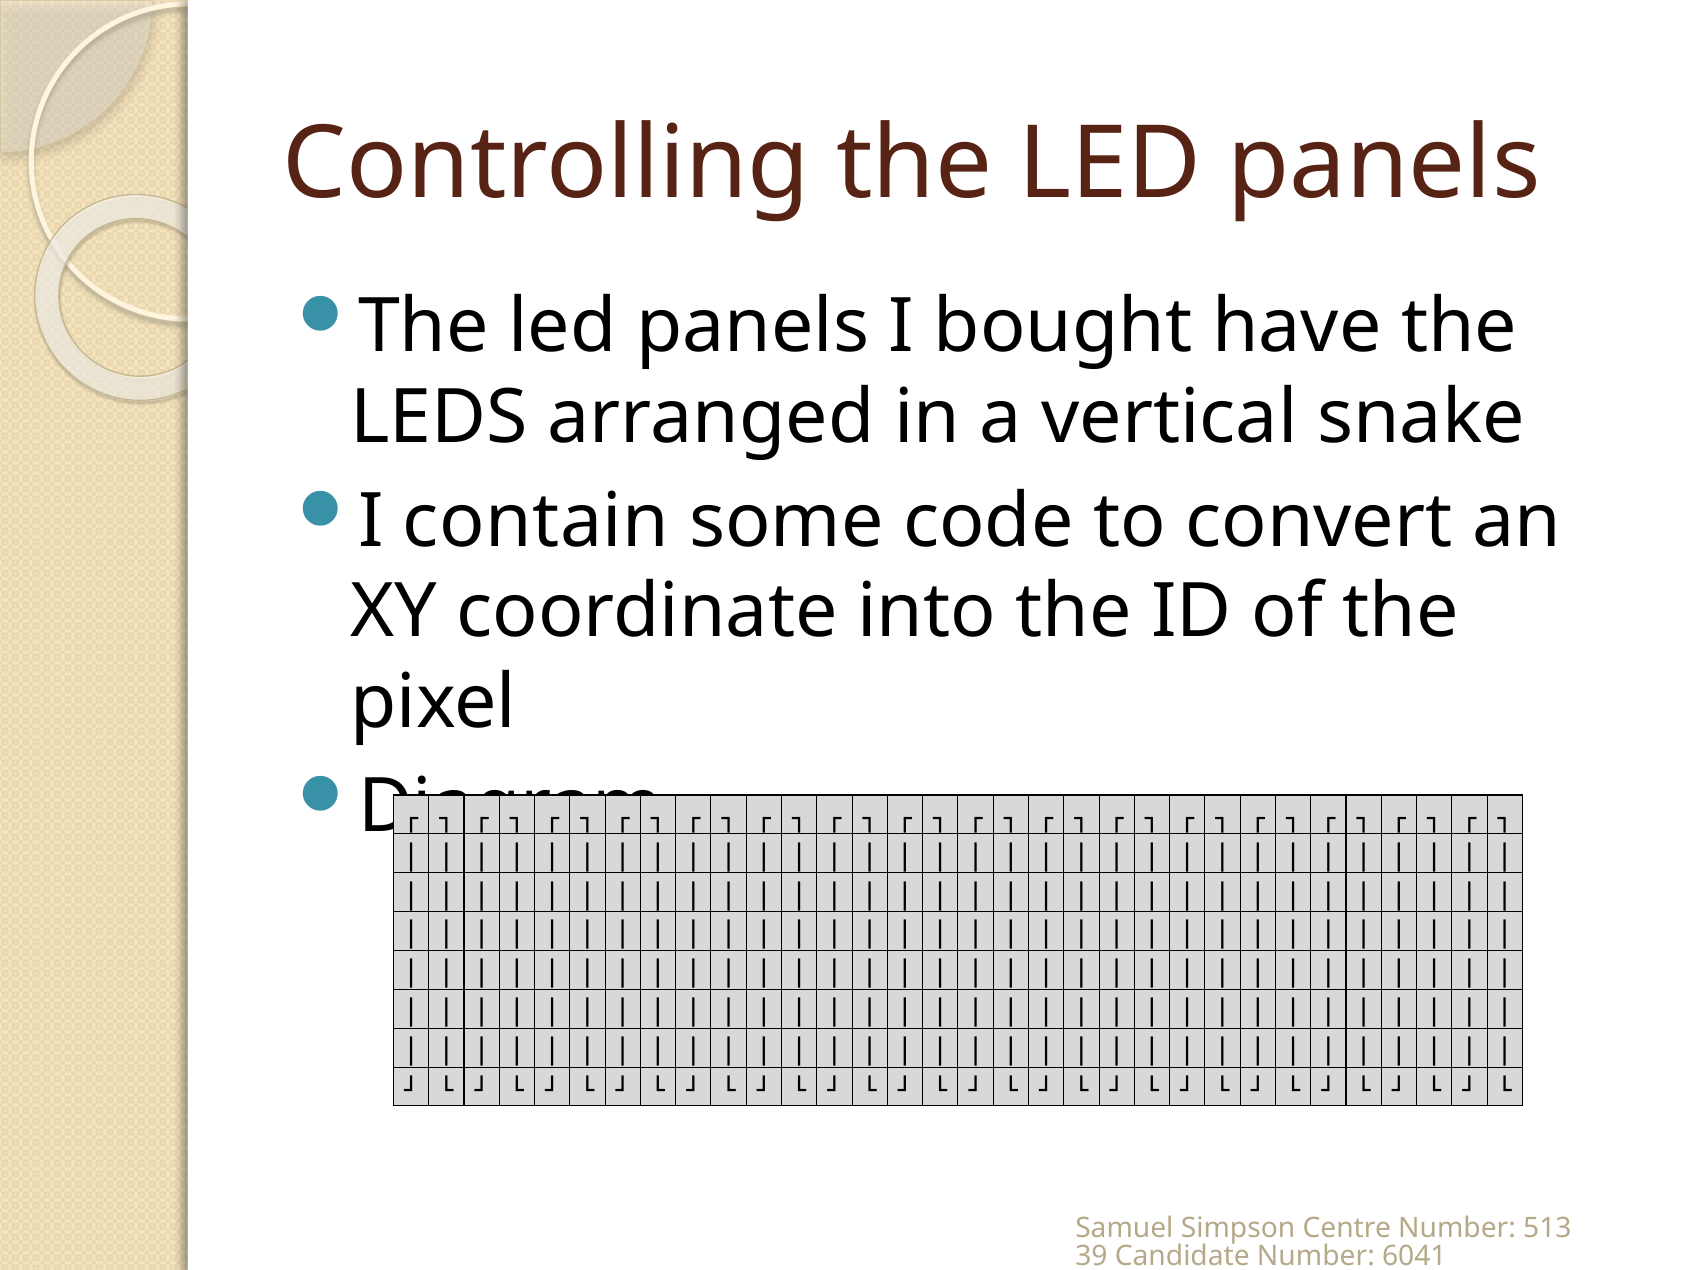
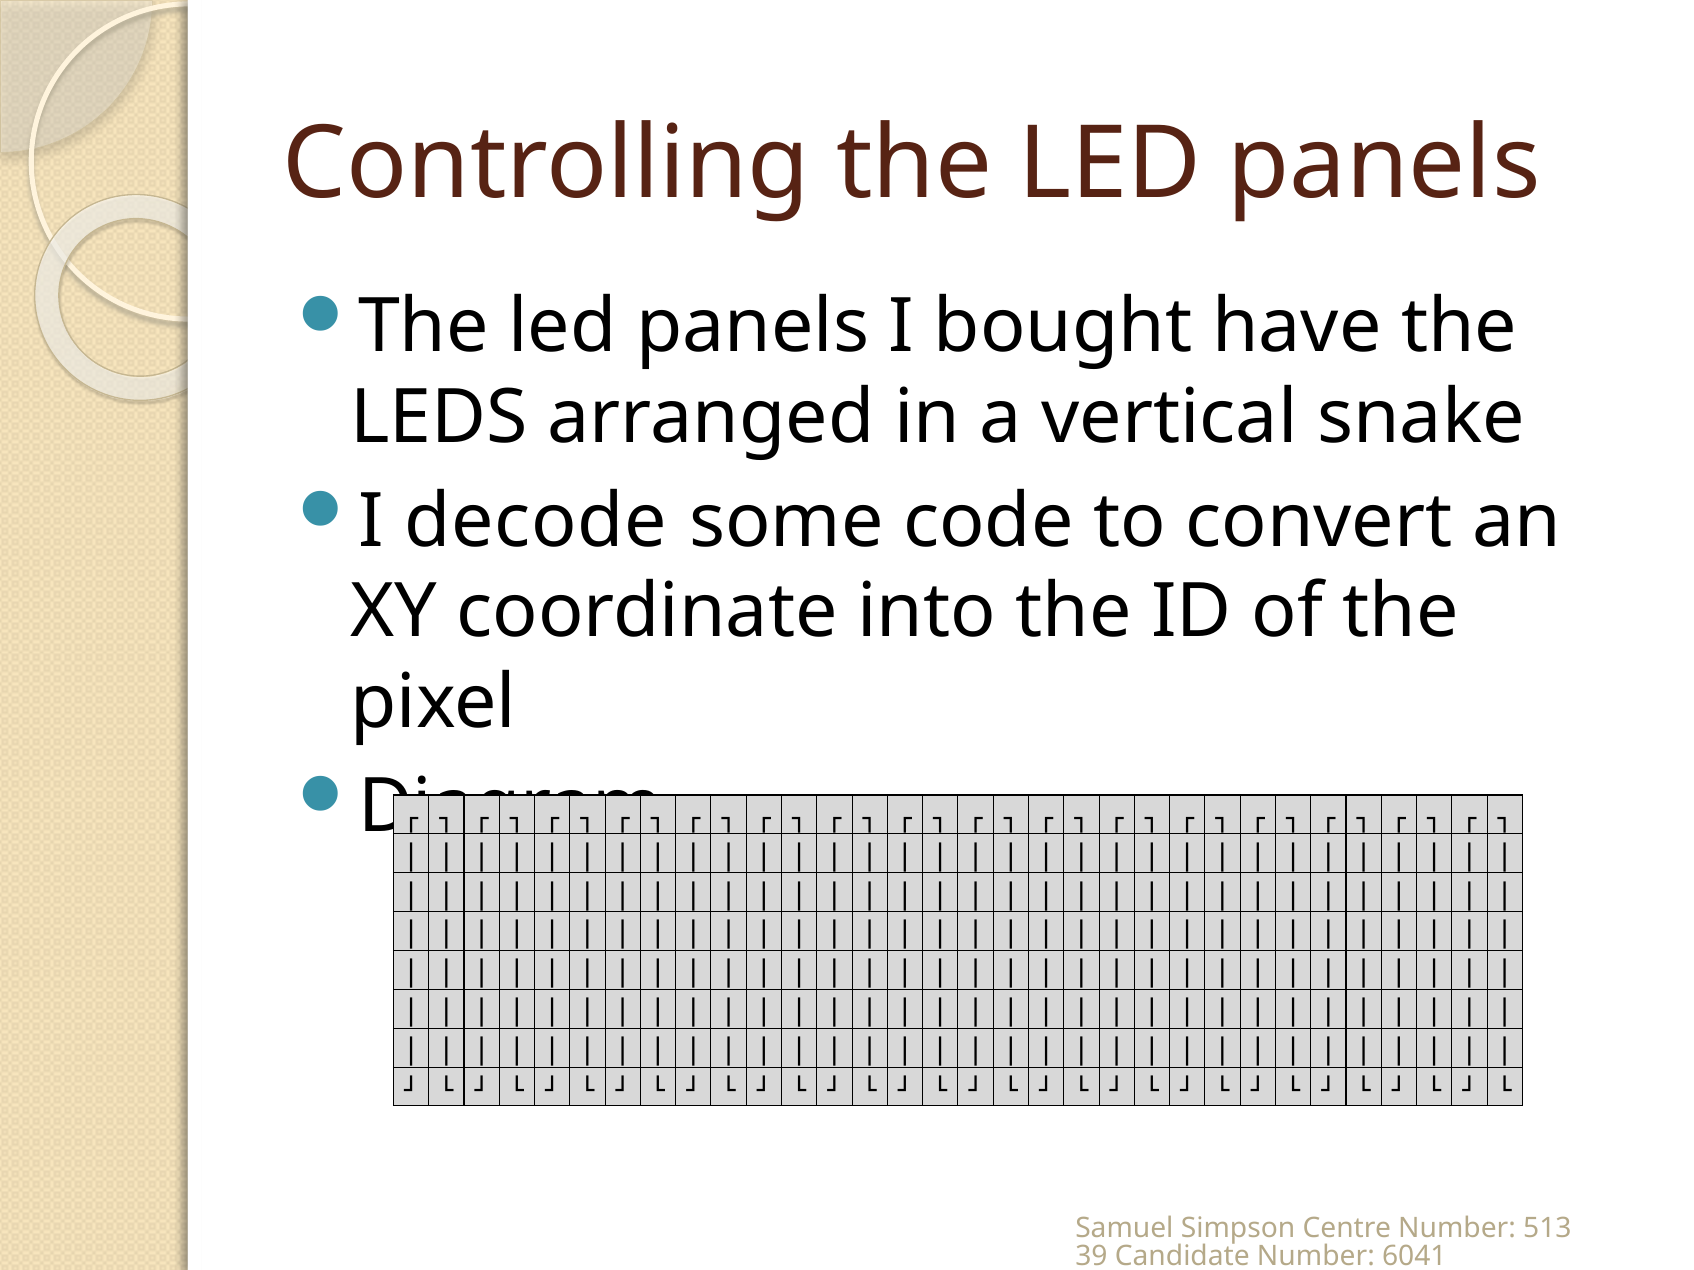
contain: contain -> decode
